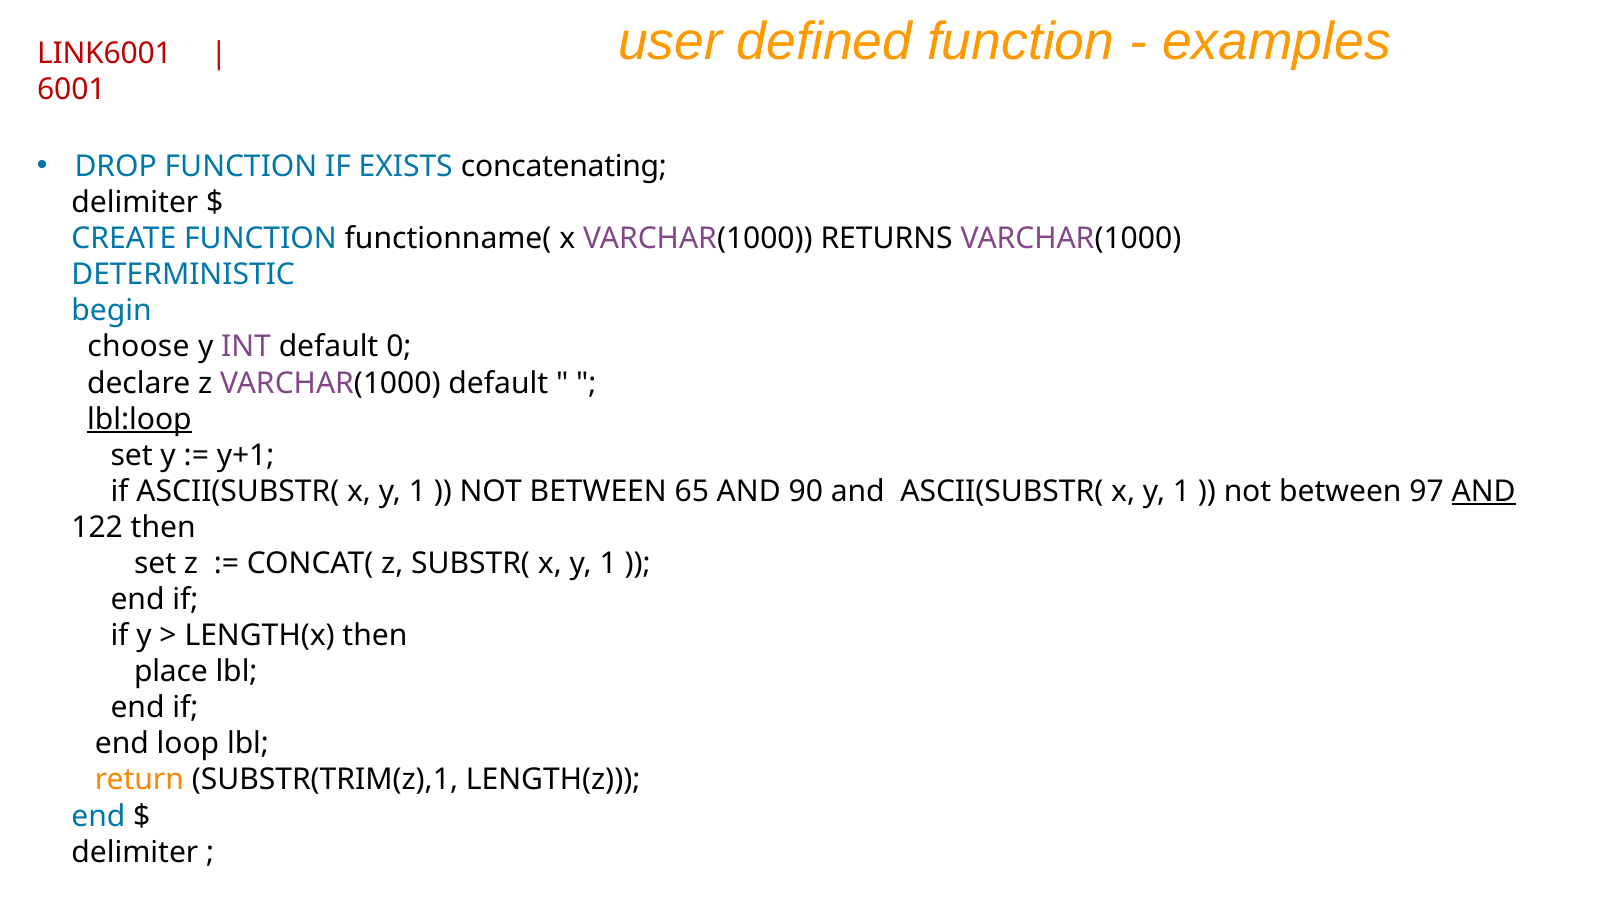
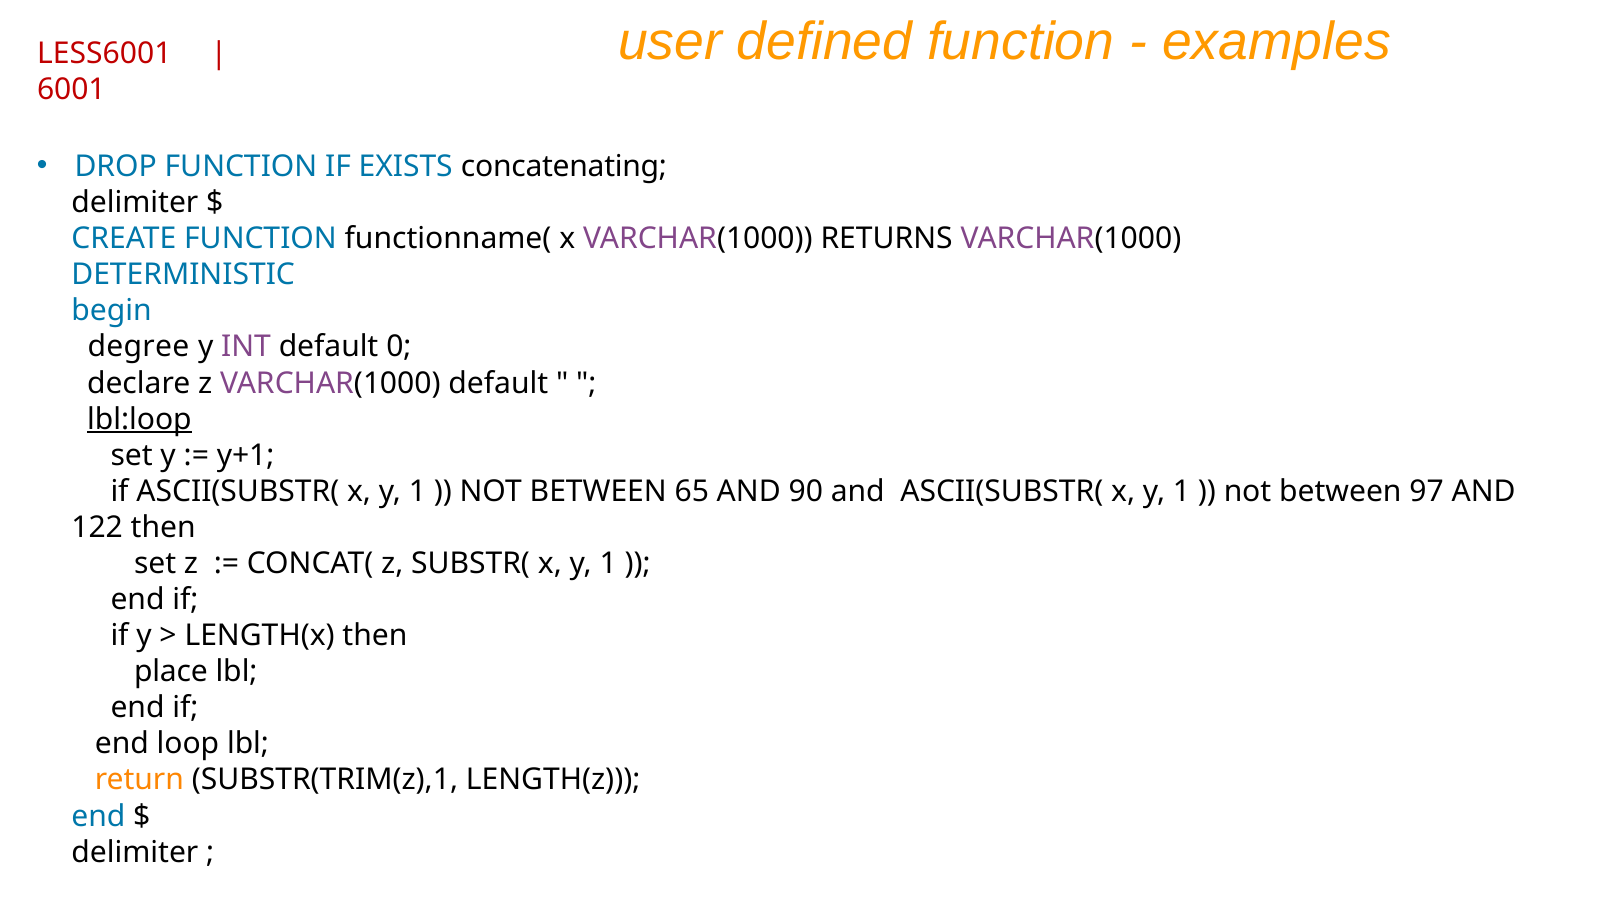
LINK6001: LINK6001 -> LESS6001
choose: choose -> degree
AND at (1484, 491) underline: present -> none
